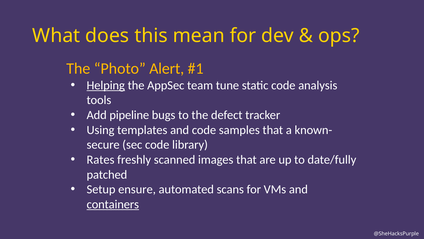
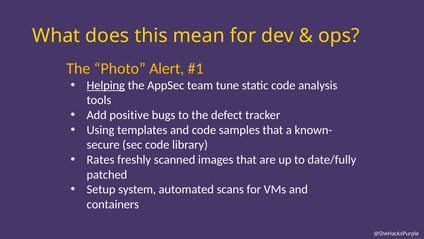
pipeline: pipeline -> positive
ensure: ensure -> system
containers underline: present -> none
